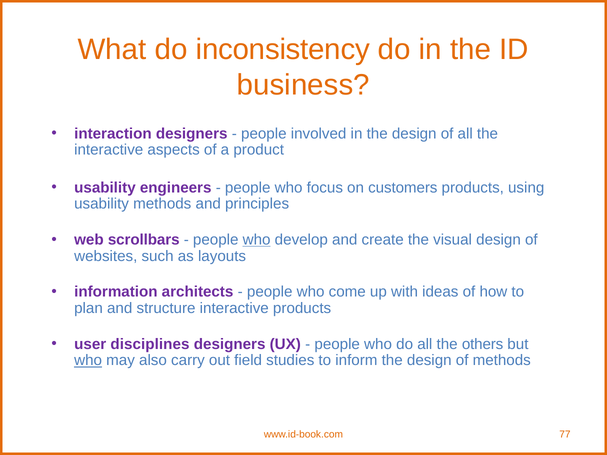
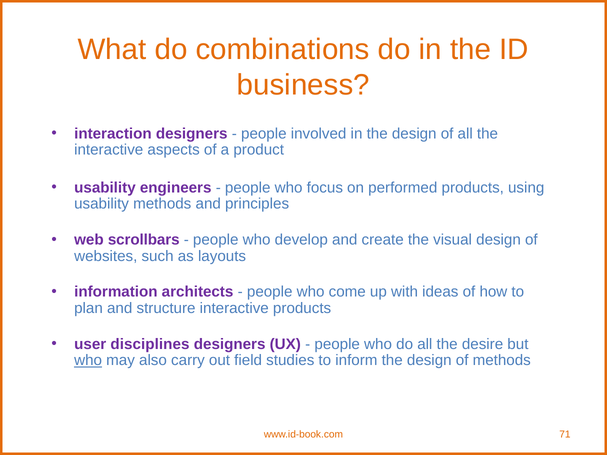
inconsistency: inconsistency -> combinations
customers: customers -> performed
who at (257, 240) underline: present -> none
others: others -> desire
77: 77 -> 71
